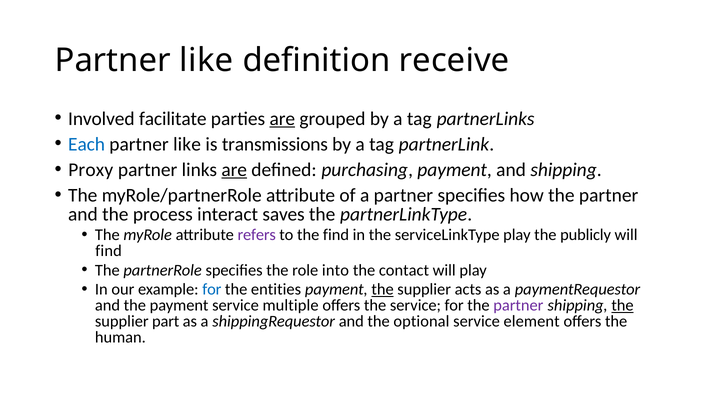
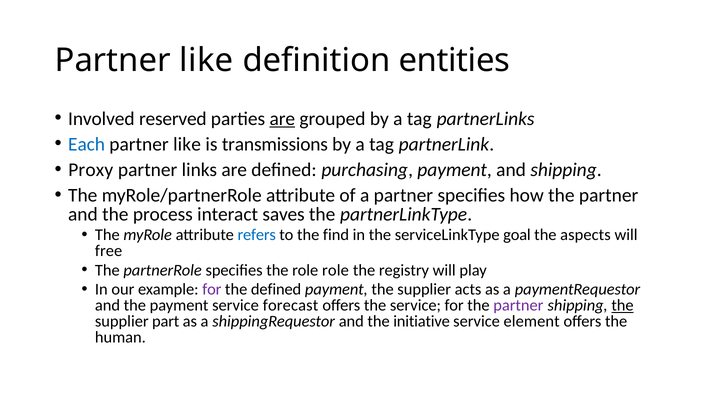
receive: receive -> entities
facilitate: facilitate -> reserved
are at (234, 170) underline: present -> none
refers colour: purple -> blue
serviceLinkType play: play -> goal
publicly: publicly -> aspects
find at (109, 251): find -> free
role into: into -> role
contact: contact -> registry
for at (212, 290) colour: blue -> purple
the entities: entities -> defined
the at (383, 290) underline: present -> none
multiple: multiple -> forecast
optional: optional -> initiative
